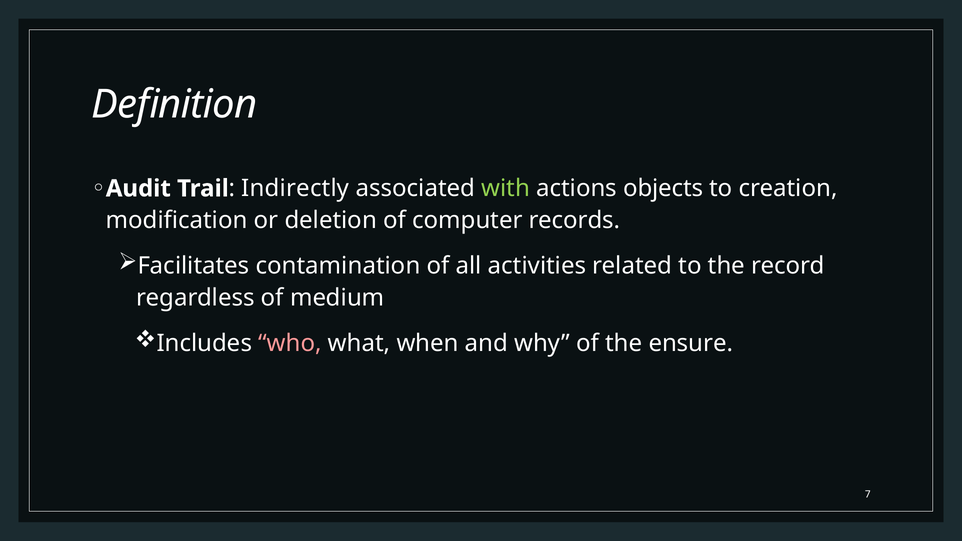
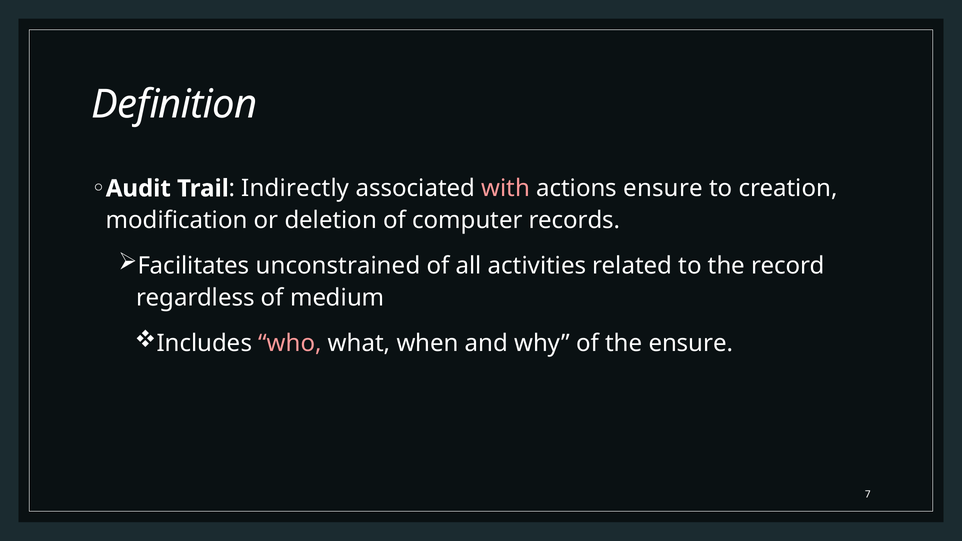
with colour: light green -> pink
actions objects: objects -> ensure
contamination: contamination -> unconstrained
